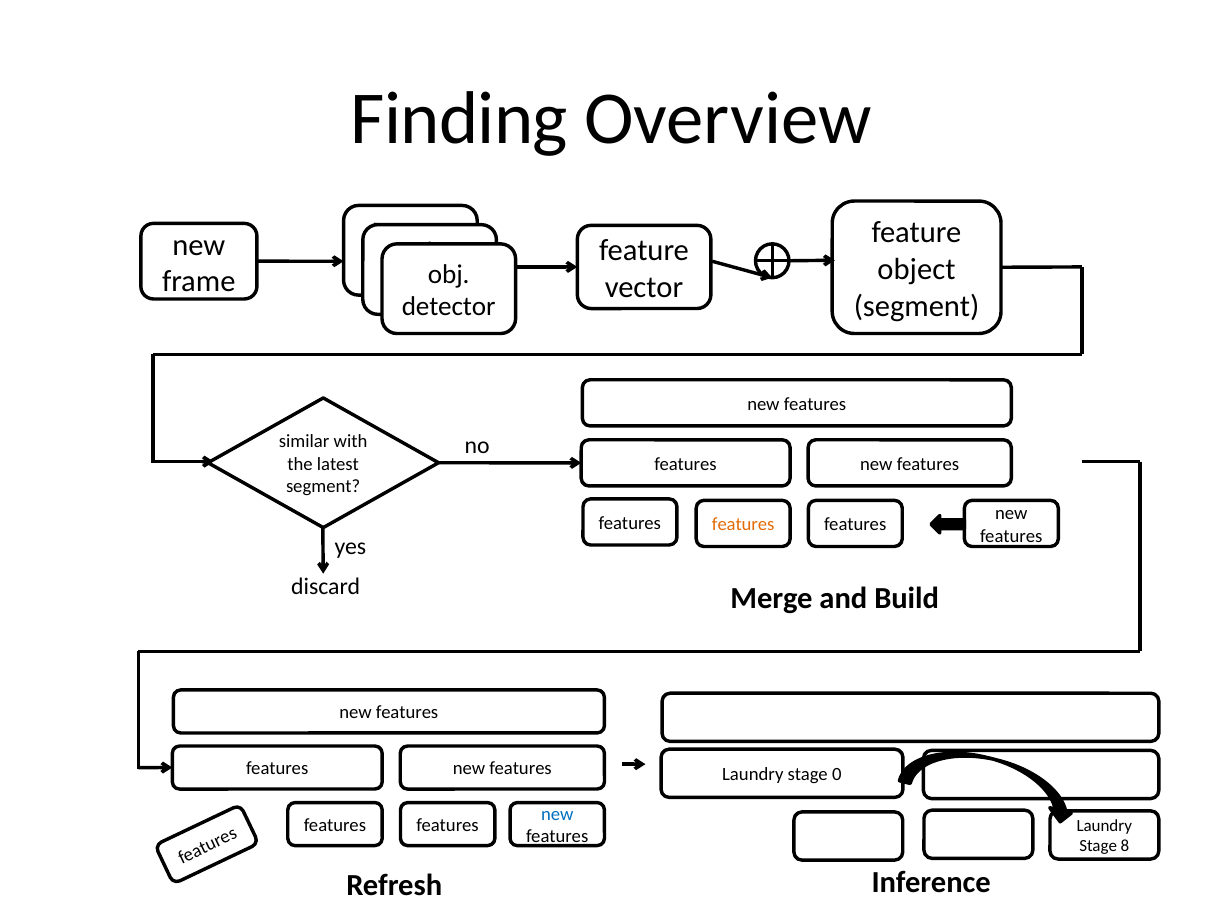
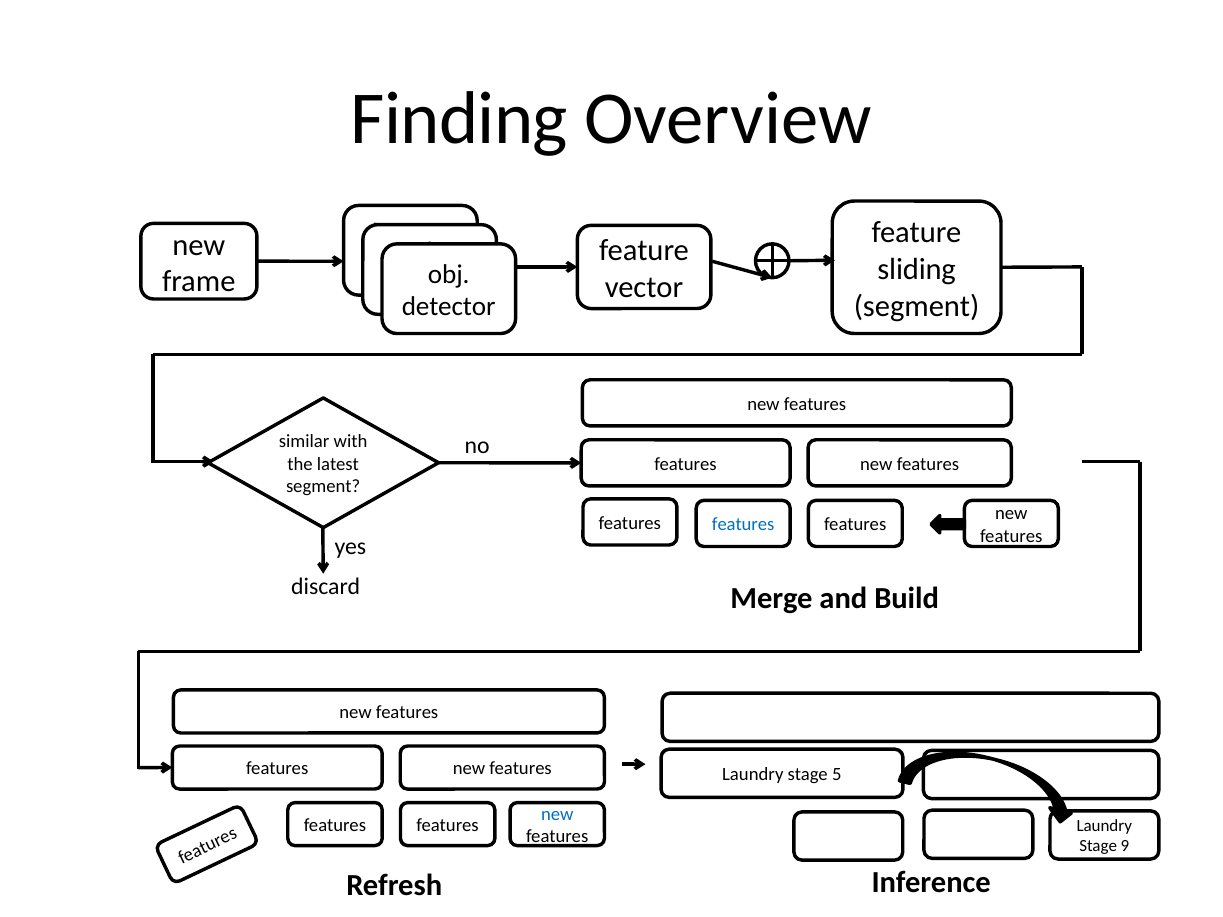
object: object -> sliding
features at (743, 525) colour: orange -> blue
0: 0 -> 5
8: 8 -> 9
